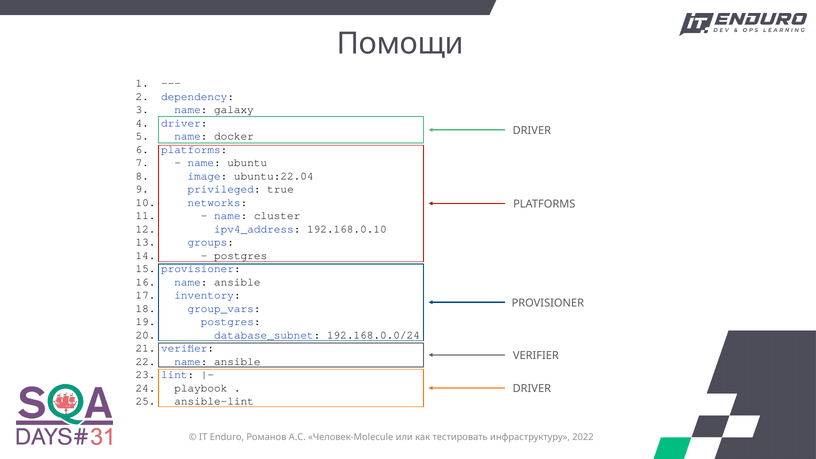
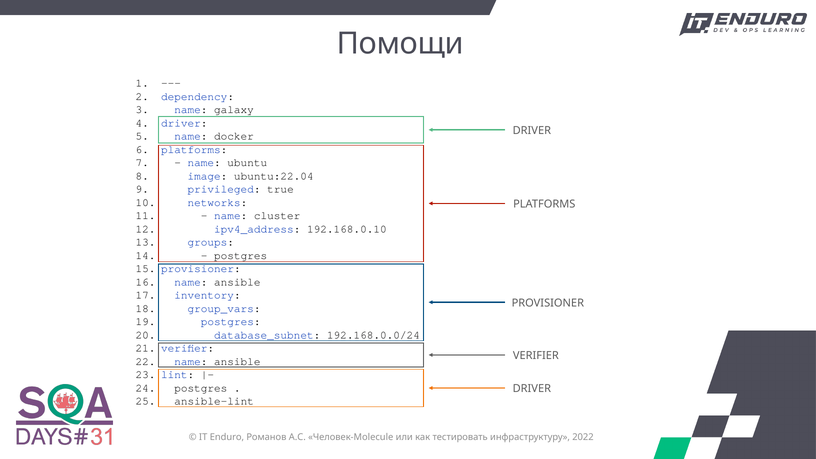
playbook at (201, 388): playbook -> postgres
